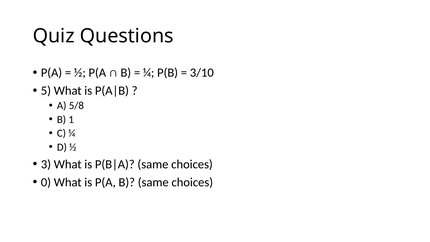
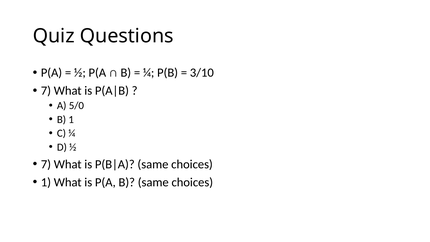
5 at (46, 91): 5 -> 7
5/8: 5/8 -> 5/0
3 at (46, 164): 3 -> 7
0 at (46, 182): 0 -> 1
